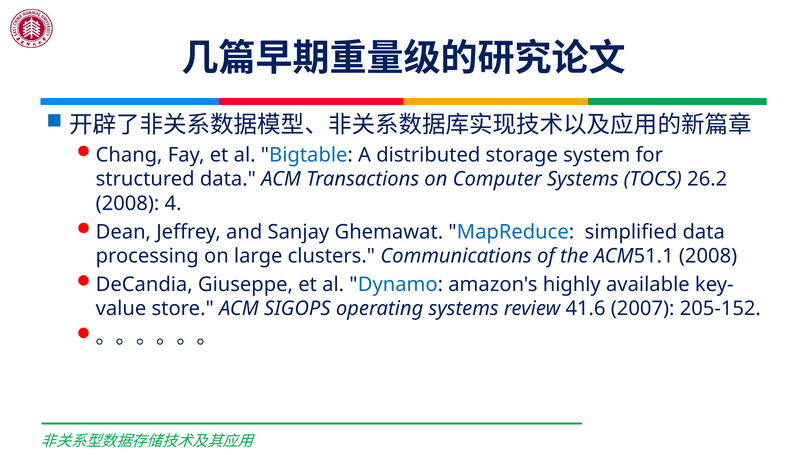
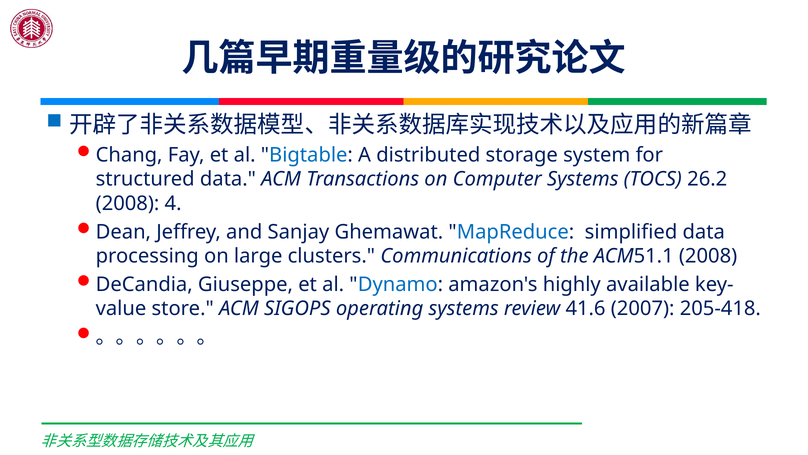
205-152: 205-152 -> 205-418
